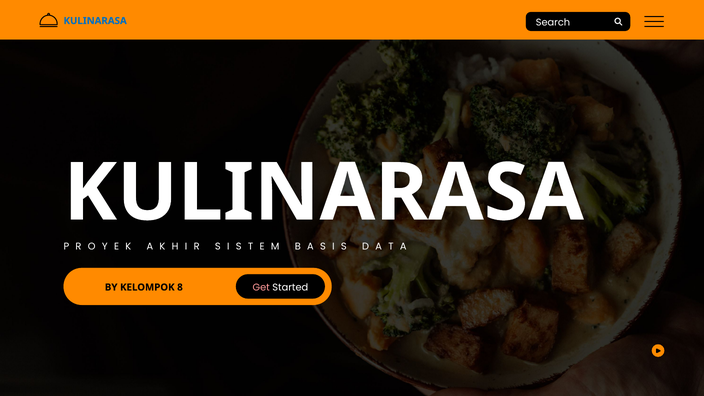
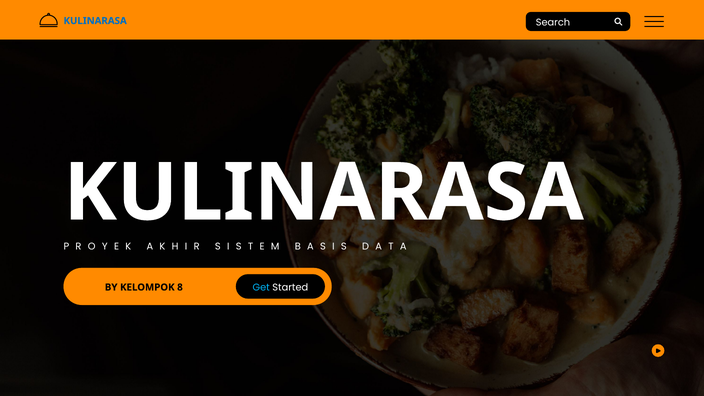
Get colour: pink -> light blue
